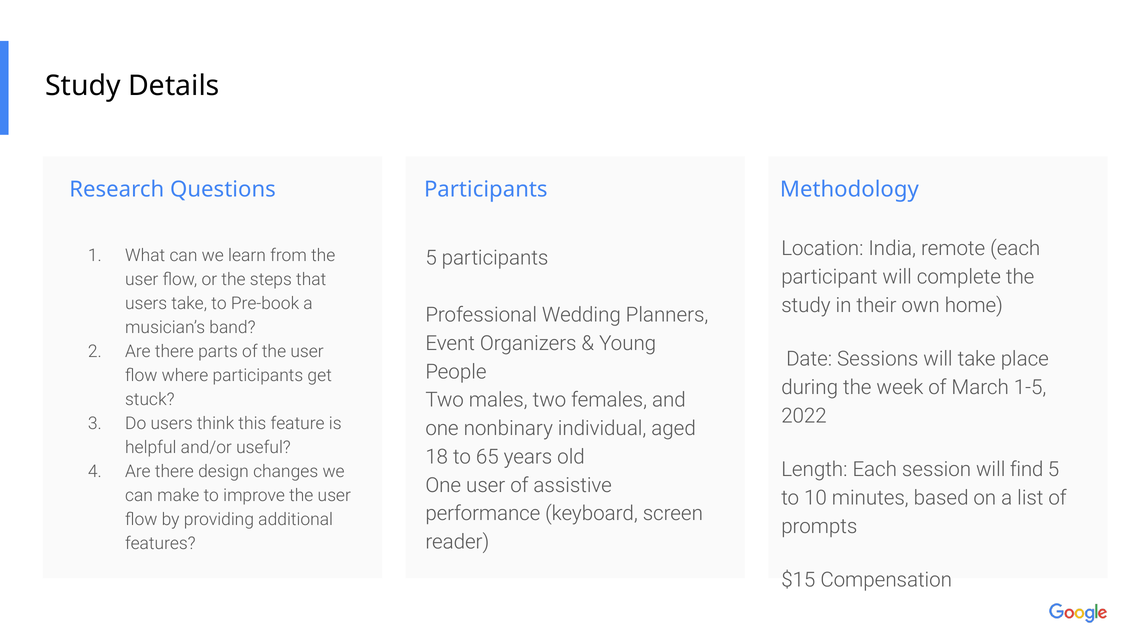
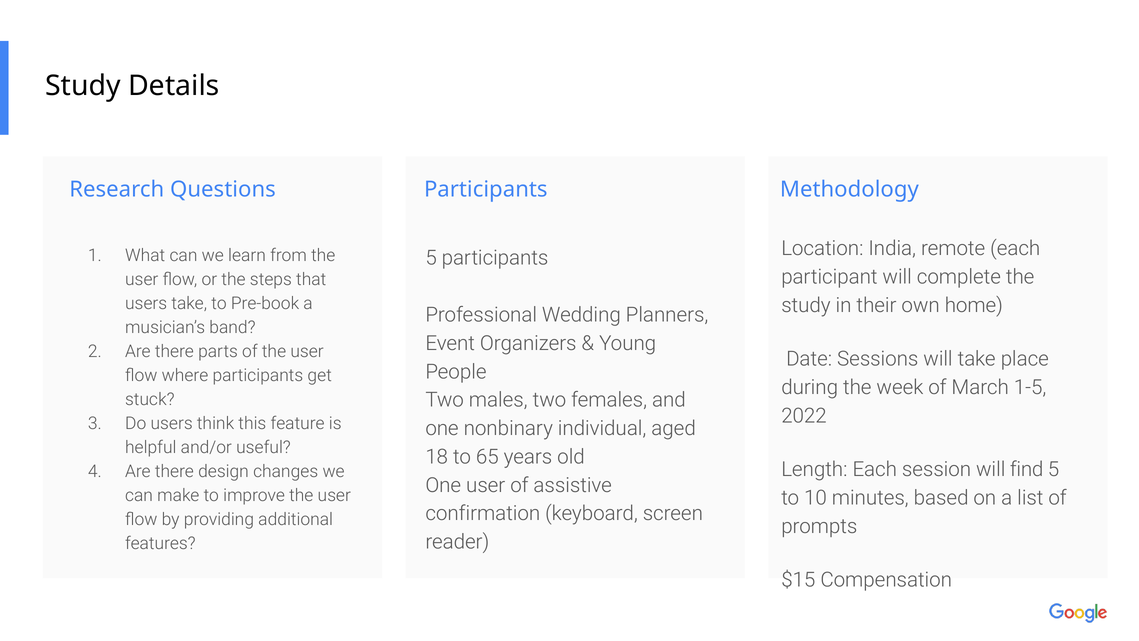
performance: performance -> confirmation
